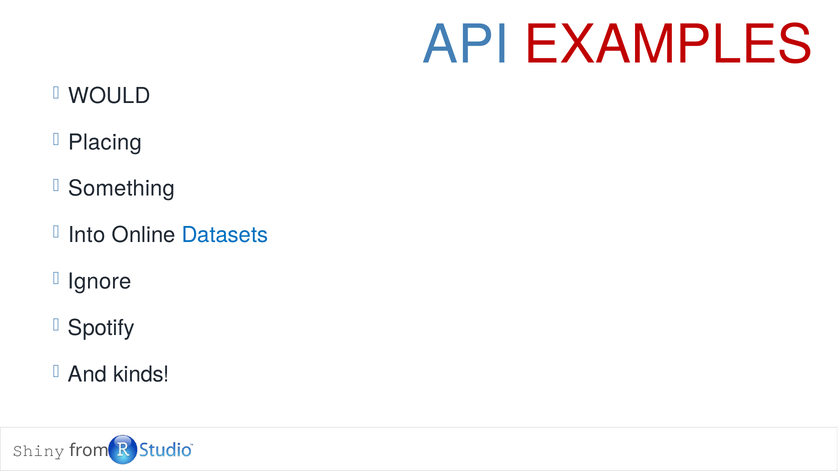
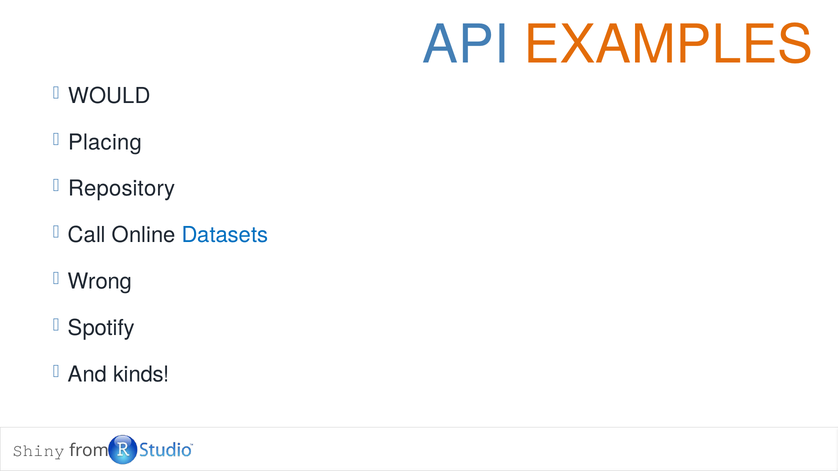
EXAMPLES colour: red -> orange
Something: Something -> Repository
Into: Into -> Call
Ignore: Ignore -> Wrong
